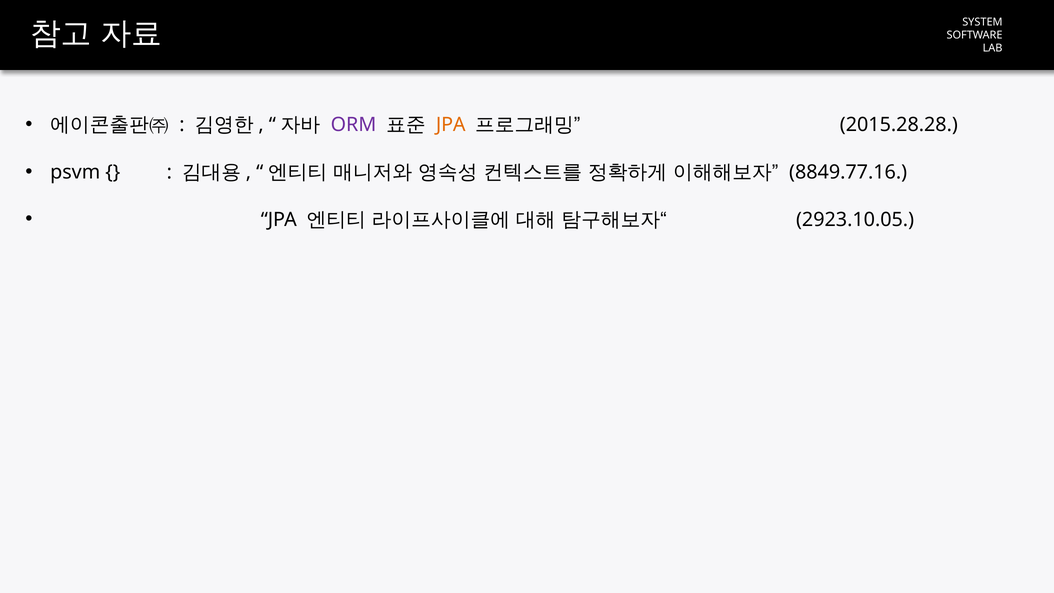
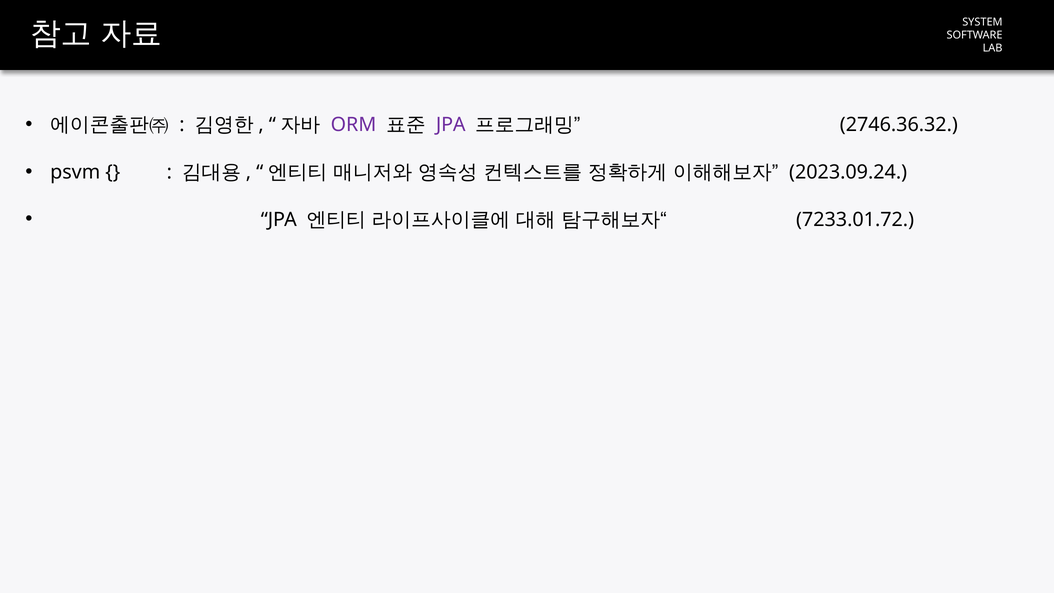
JPA at (451, 125) colour: orange -> purple
2015.28.28: 2015.28.28 -> 2746.36.32
8849.77.16: 8849.77.16 -> 2023.09.24
2923.10.05: 2923.10.05 -> 7233.01.72
